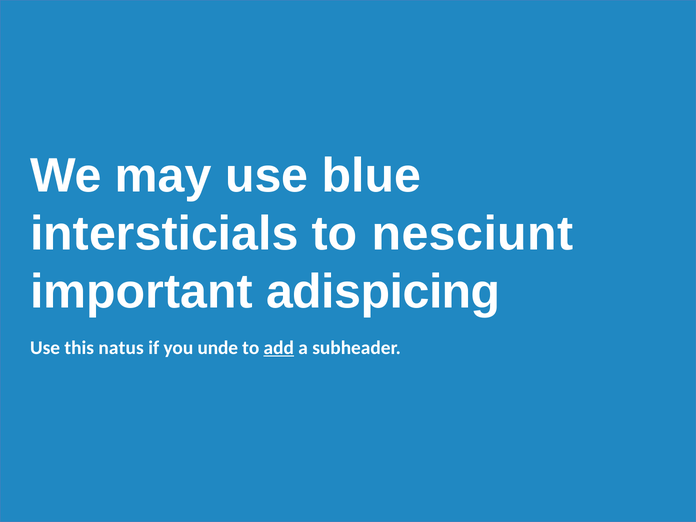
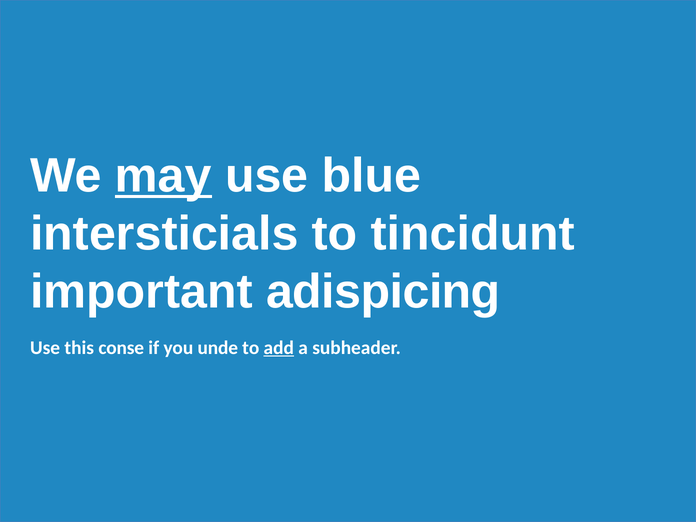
may underline: none -> present
nesciunt: nesciunt -> tincidunt
natus: natus -> conse
